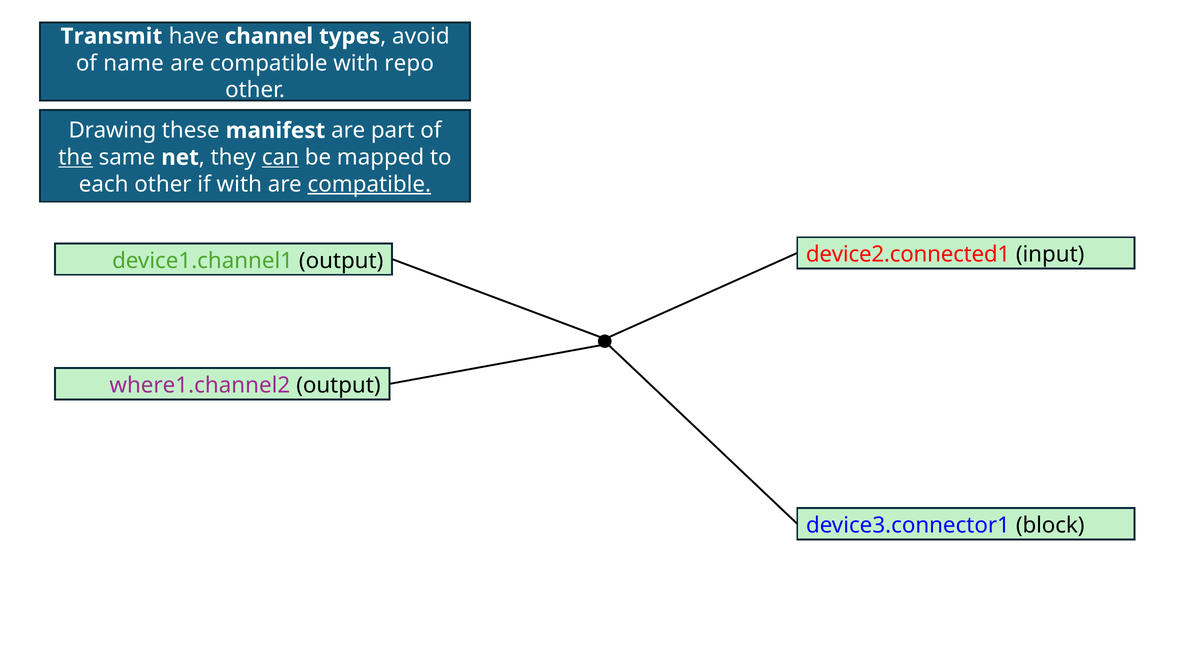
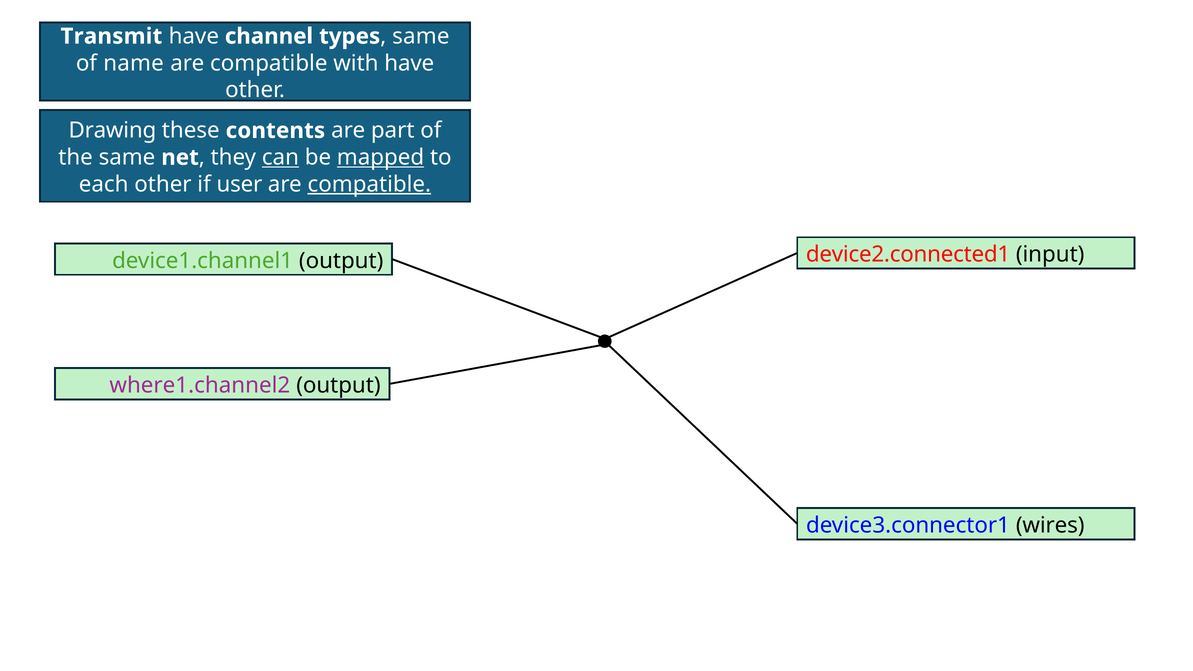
avoid at (421, 36): avoid -> same
with repo: repo -> have
manifest: manifest -> contents
the underline: present -> none
mapped underline: none -> present
if with: with -> user
block: block -> wires
